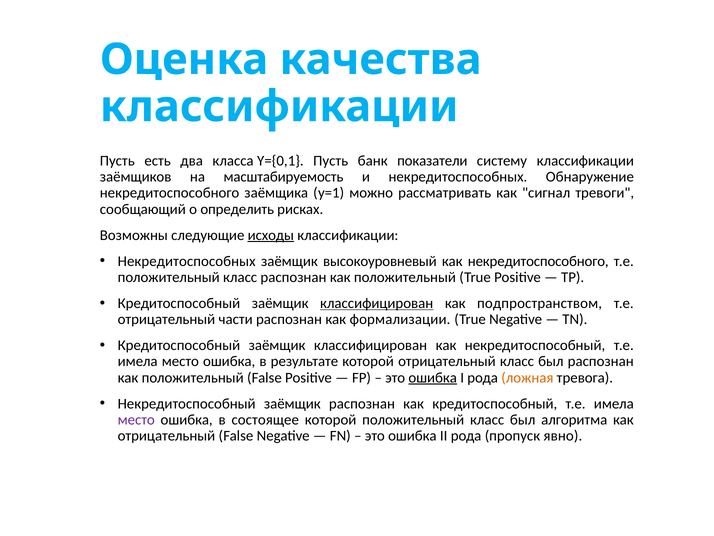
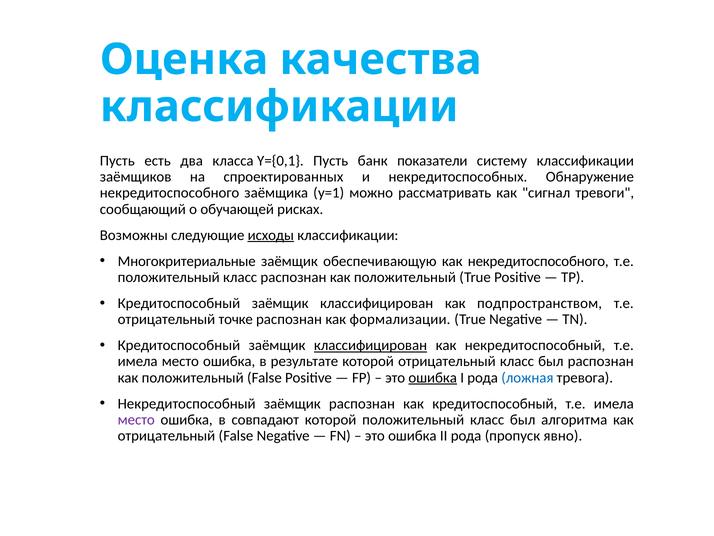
масштабируемость: масштабируемость -> спроектированных
определить: определить -> обучающей
Некредитоспособных at (187, 261): Некредитоспособных -> Многокритериальные
высокоуровневый: высокоуровневый -> обеспечивающую
классифицирован at (377, 303) underline: present -> none
части: части -> точке
классифицирован at (371, 345) underline: none -> present
ложная colour: orange -> blue
состоящее: состоящее -> совпадают
